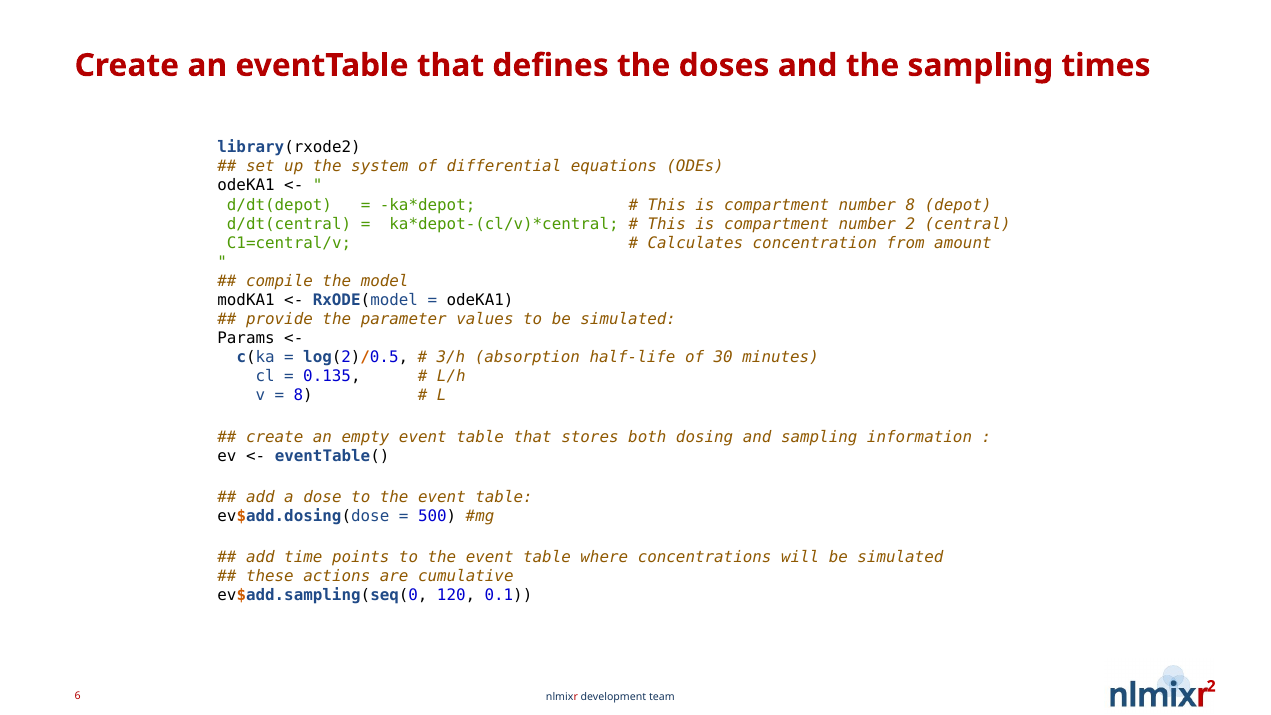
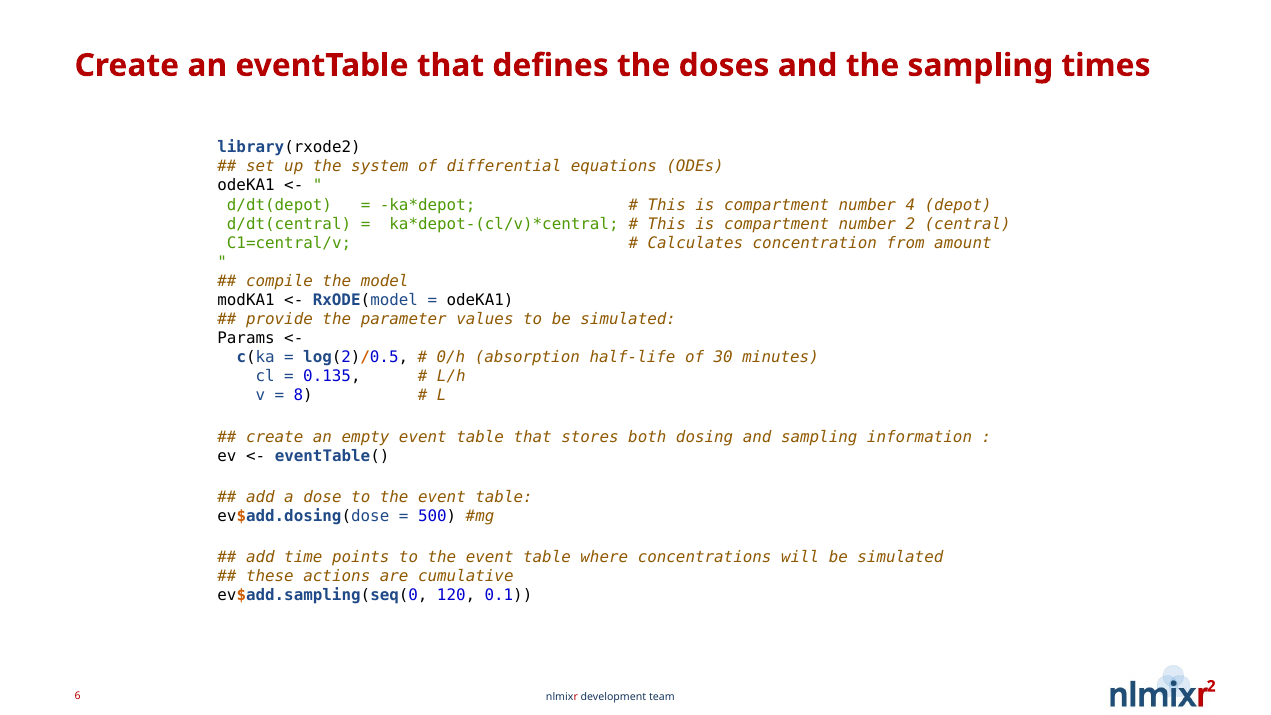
number 8: 8 -> 4
3/h: 3/h -> 0/h
